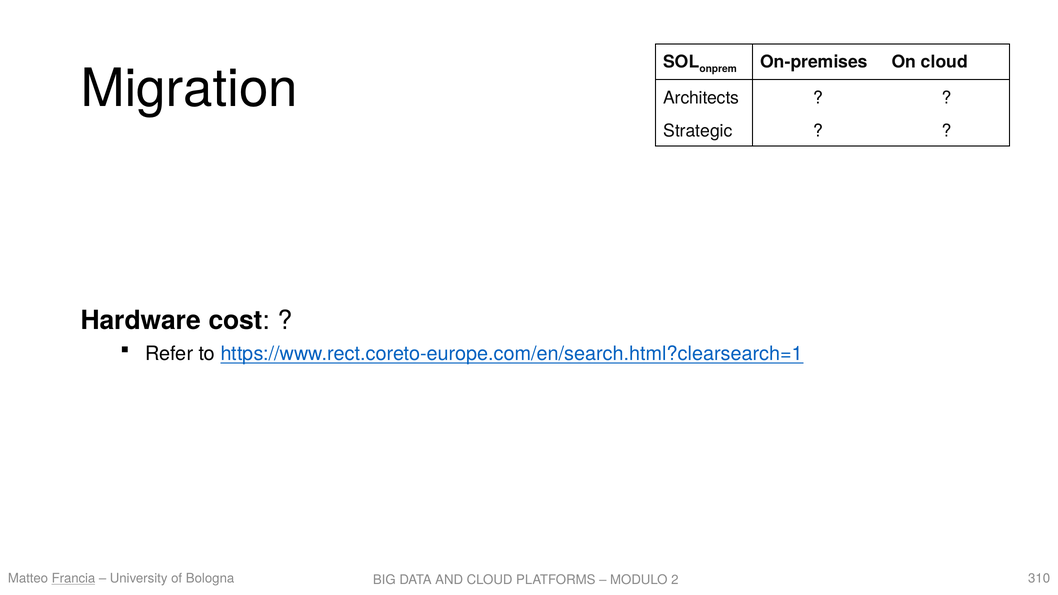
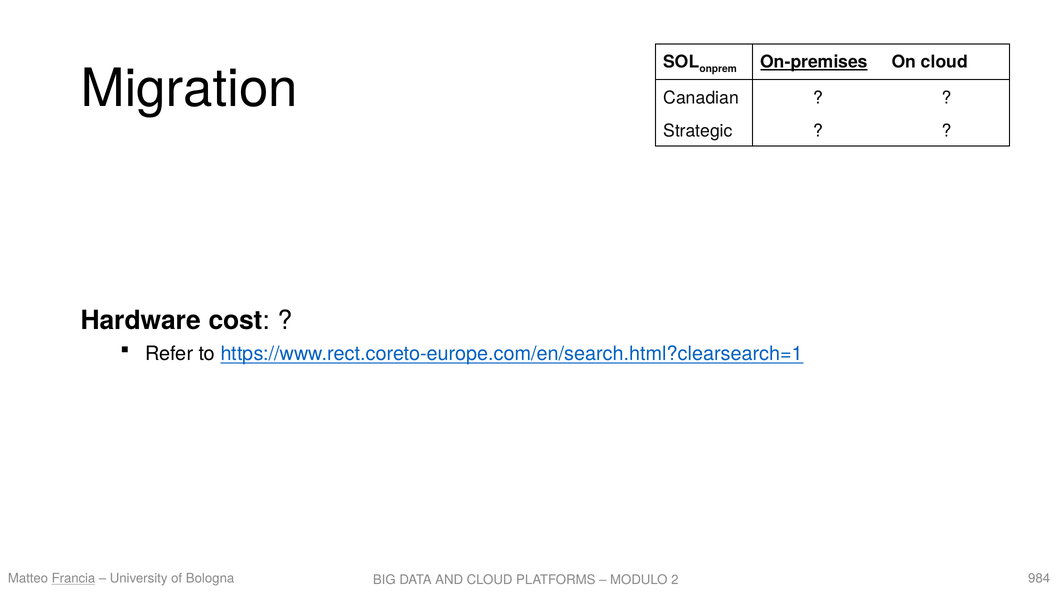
On-premises underline: none -> present
Architects: Architects -> Canadian
310: 310 -> 984
